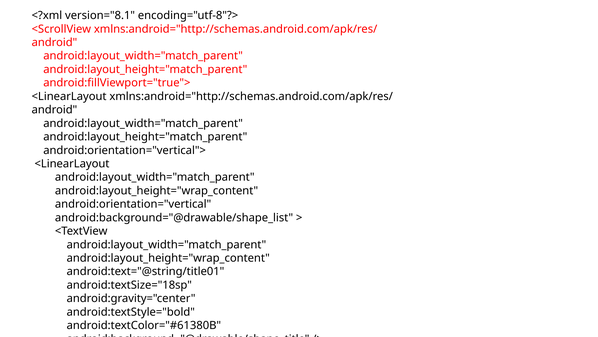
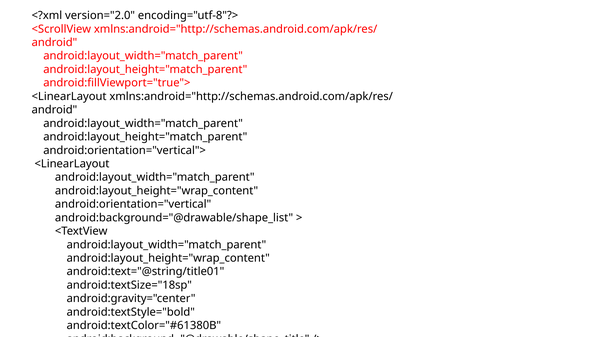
version="8.1: version="8.1 -> version="2.0
